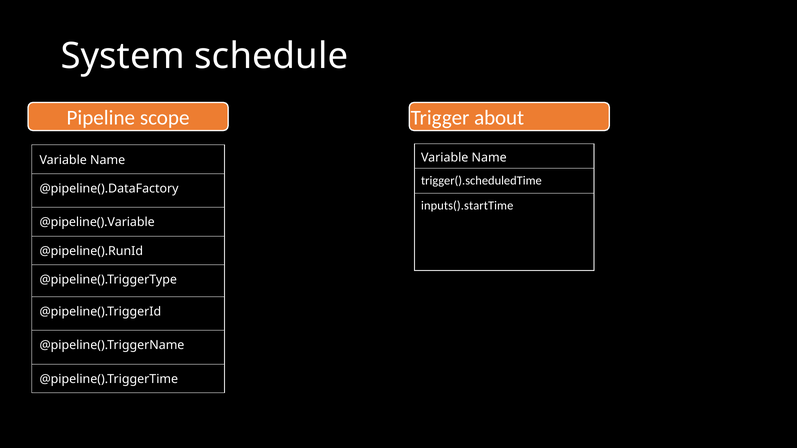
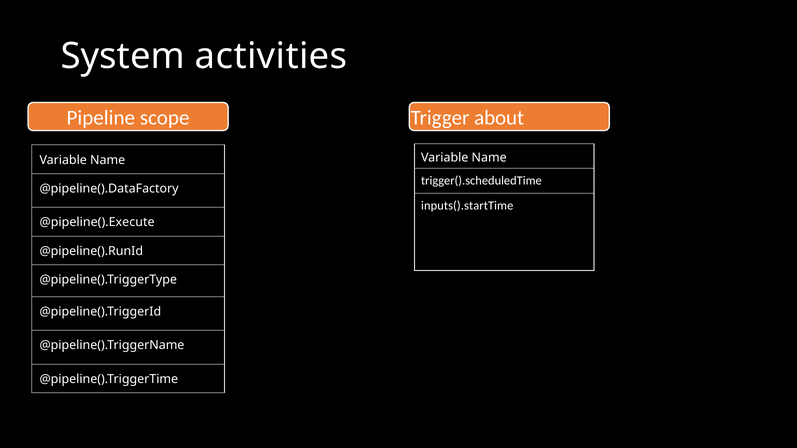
schedule: schedule -> activities
@pipeline().Variable: @pipeline().Variable -> @pipeline().Execute
